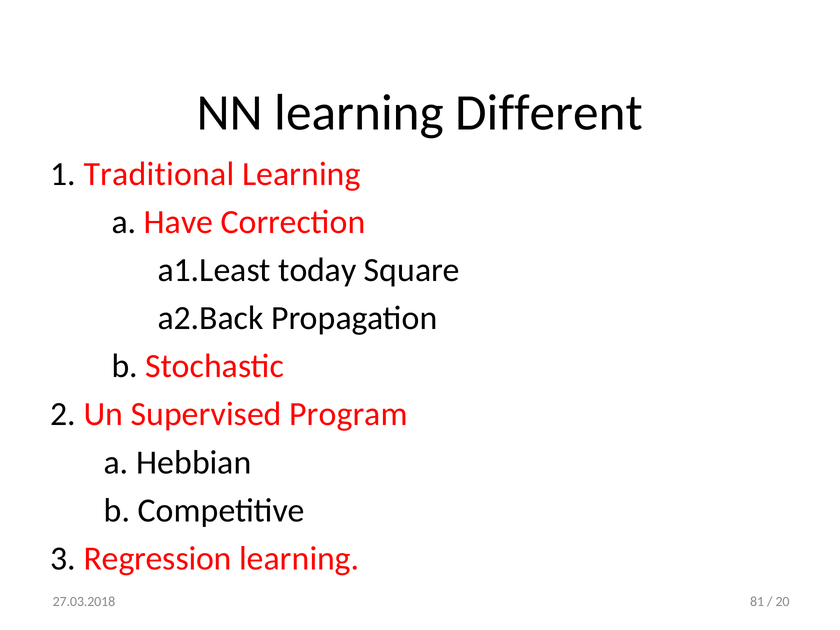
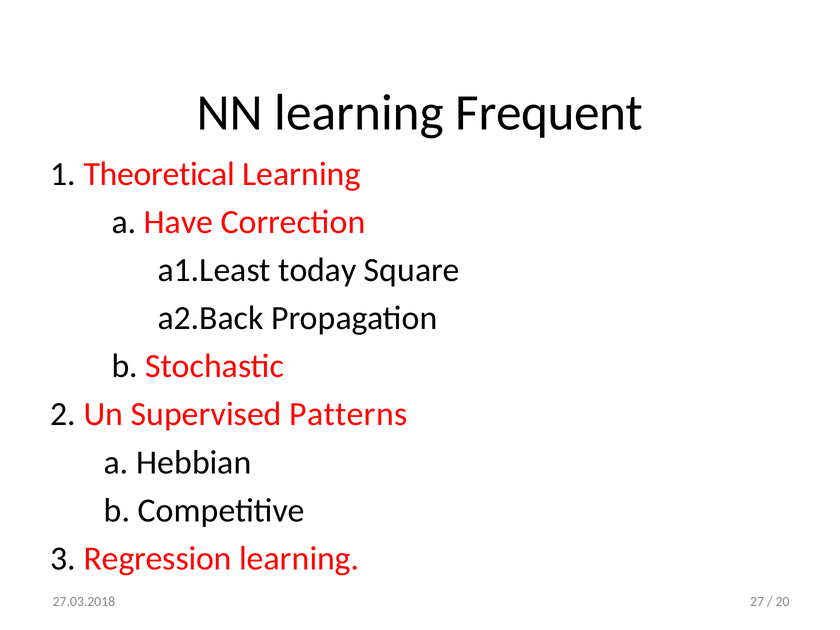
Different: Different -> Frequent
Traditional: Traditional -> Theoretical
Program: Program -> Patterns
81: 81 -> 27
